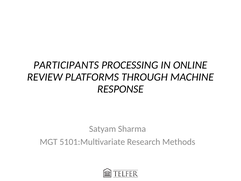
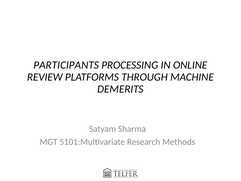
RESPONSE: RESPONSE -> DEMERITS
